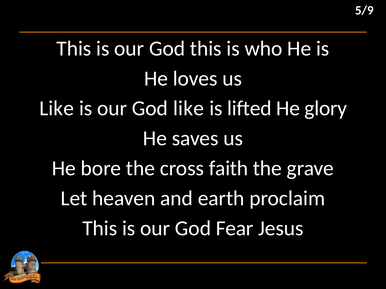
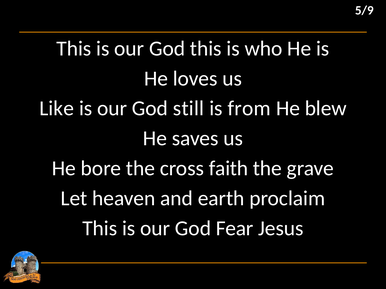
God like: like -> still
lifted: lifted -> from
glory: glory -> blew
